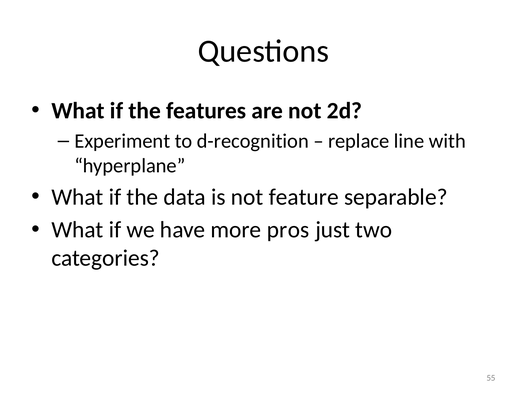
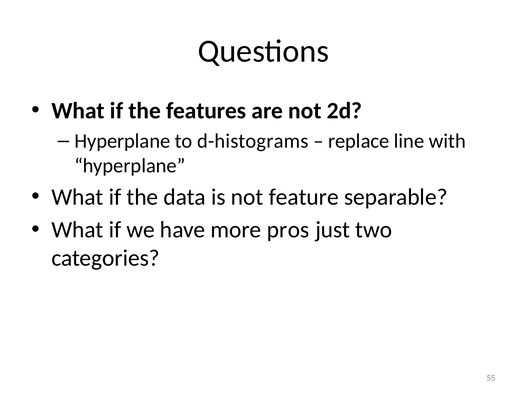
Experiment at (122, 141): Experiment -> Hyperplane
d-recognition: d-recognition -> d-histograms
